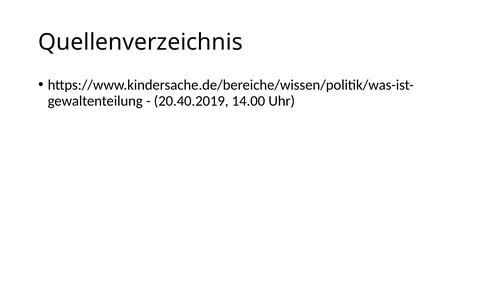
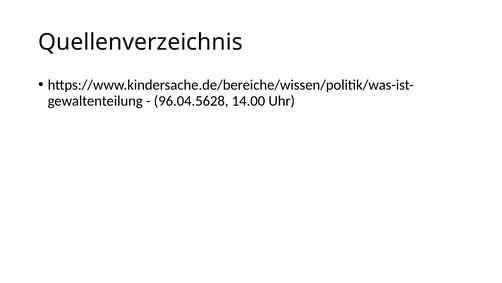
20.40.2019: 20.40.2019 -> 96.04.5628
